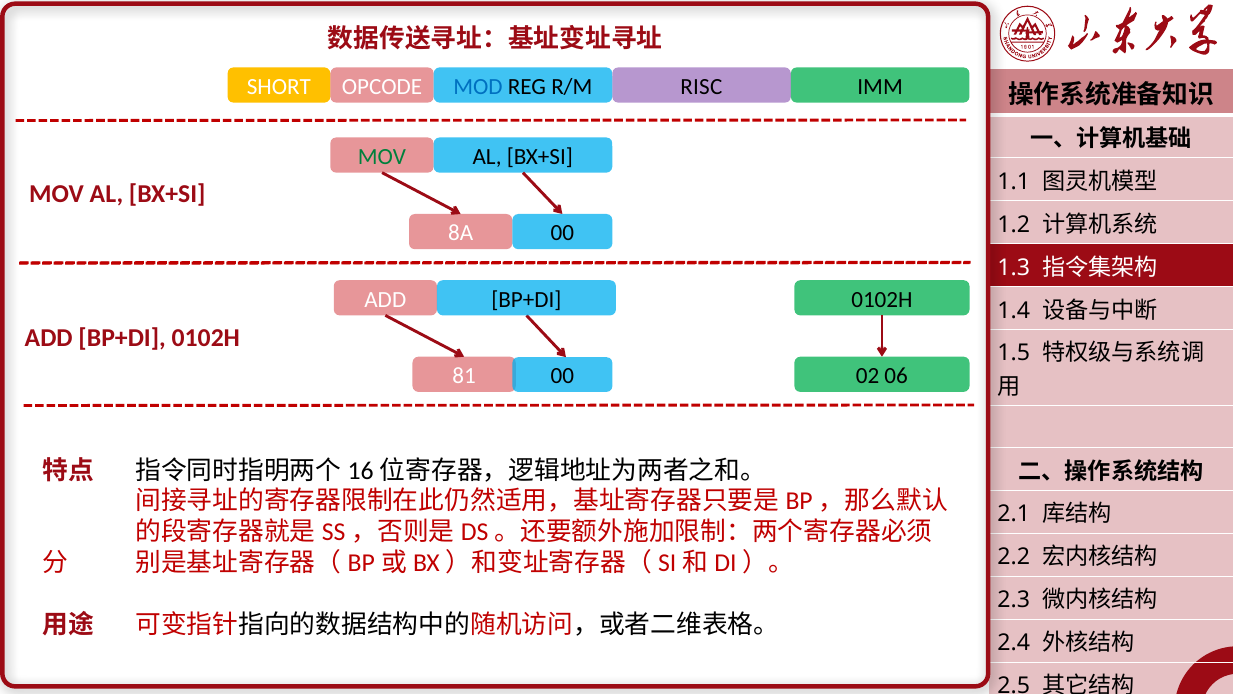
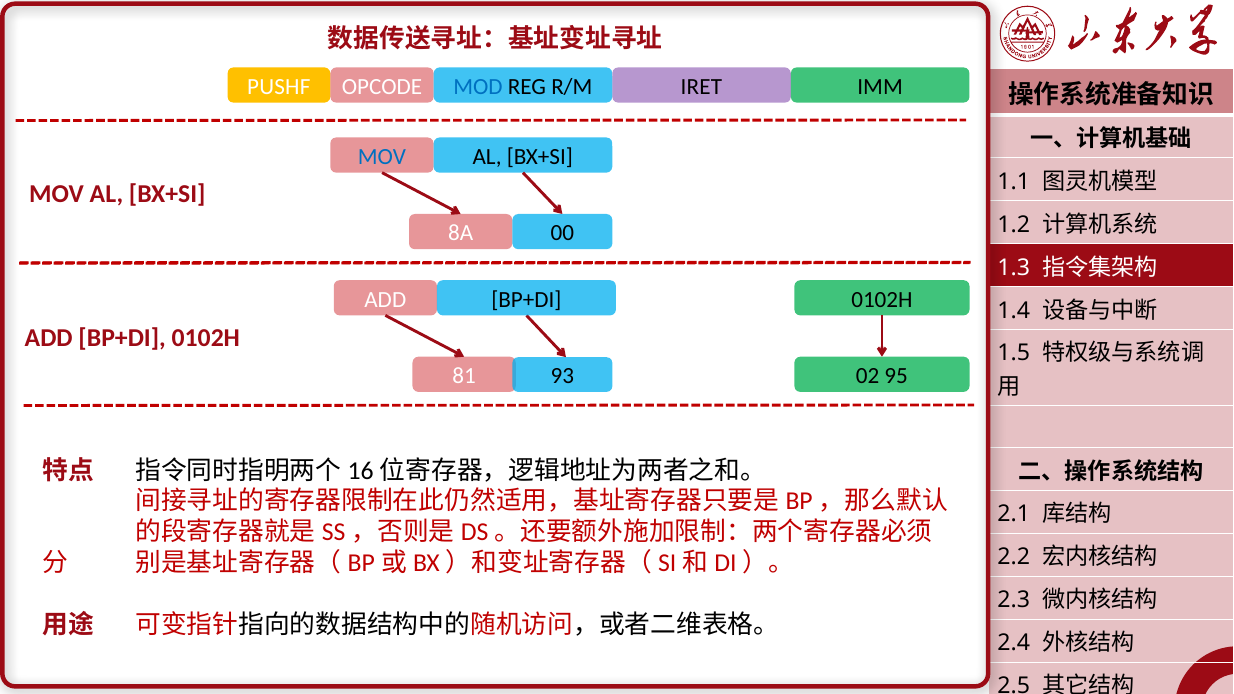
SHORT: SHORT -> PUSHF
RISC: RISC -> IRET
MOV at (382, 157) colour: green -> blue
81 00: 00 -> 93
06: 06 -> 95
